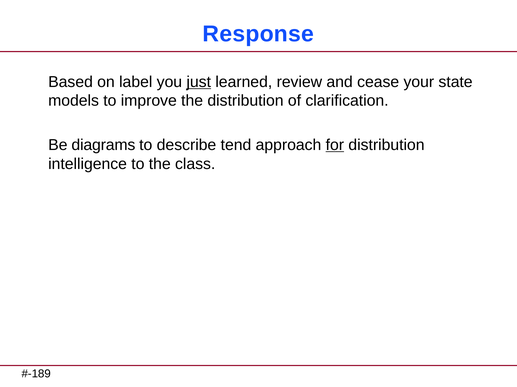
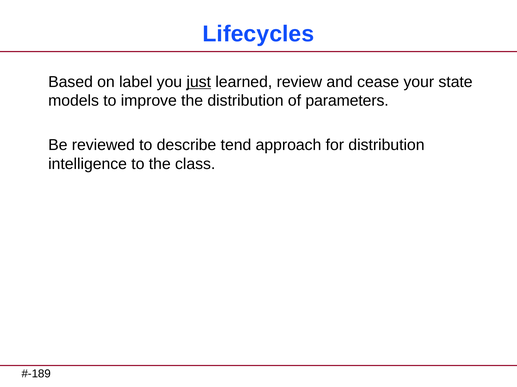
Response: Response -> Lifecycles
clarification: clarification -> parameters
diagrams: diagrams -> reviewed
for underline: present -> none
